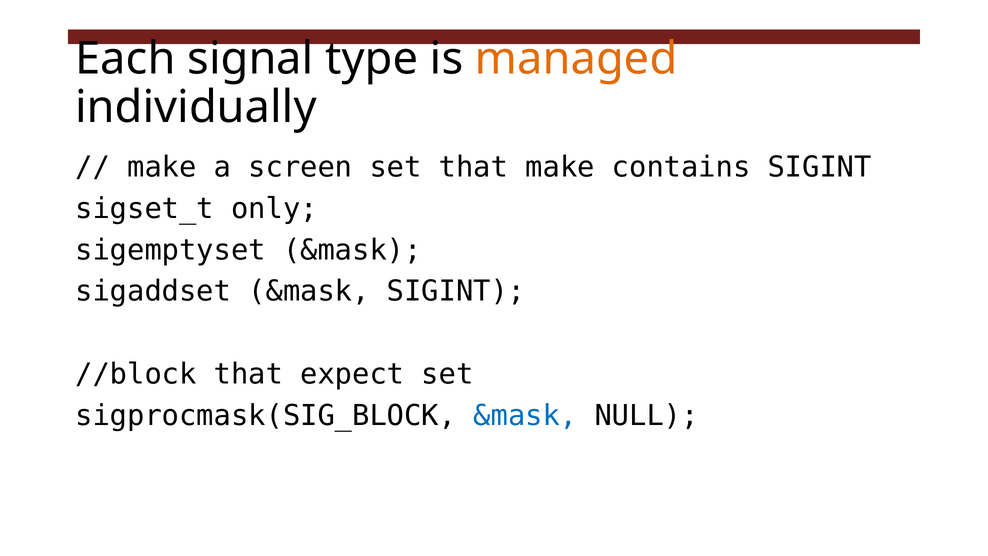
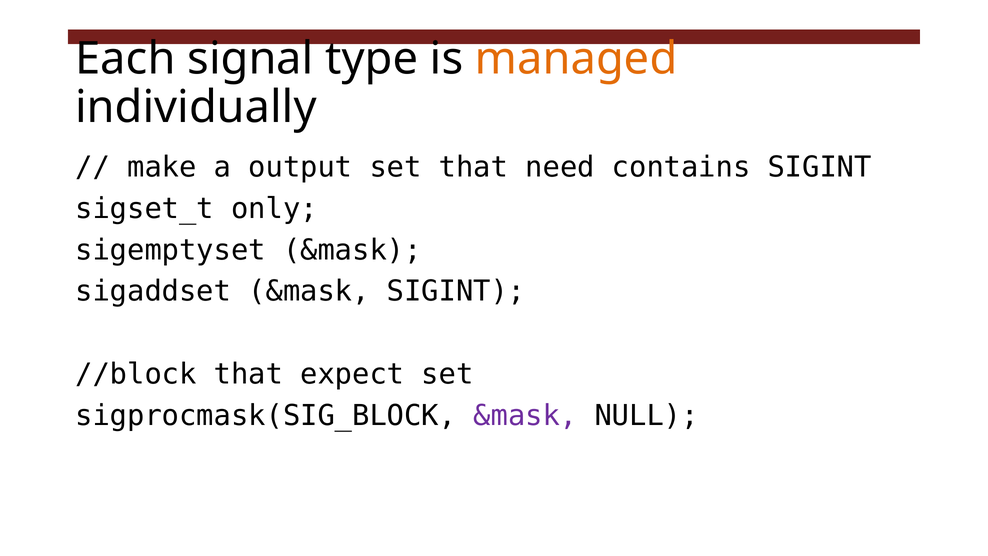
screen: screen -> output
that make: make -> need
&mask at (525, 416) colour: blue -> purple
